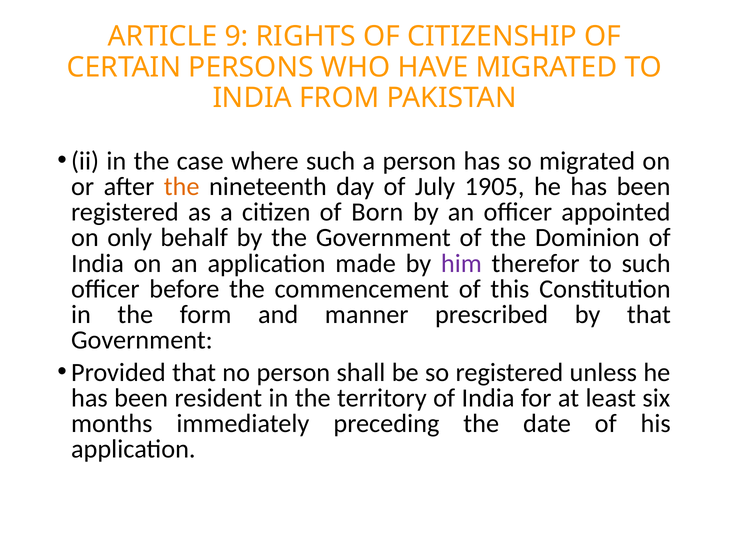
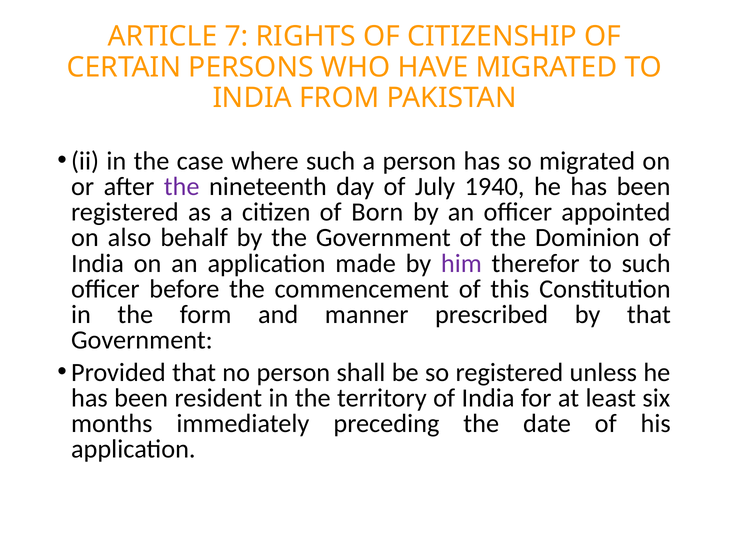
9: 9 -> 7
the at (182, 187) colour: orange -> purple
1905: 1905 -> 1940
only: only -> also
